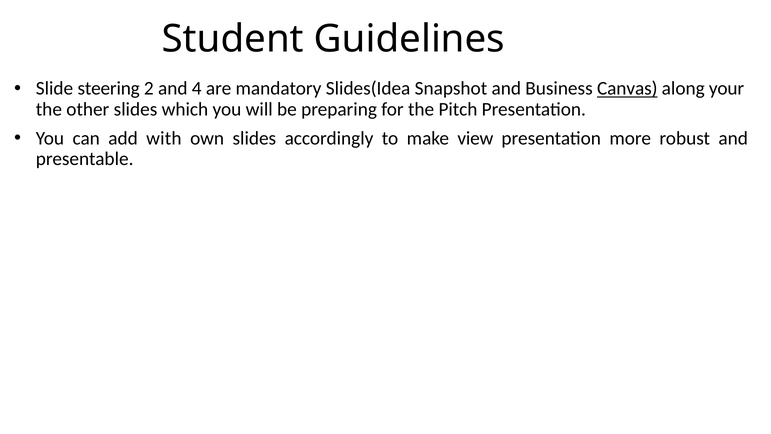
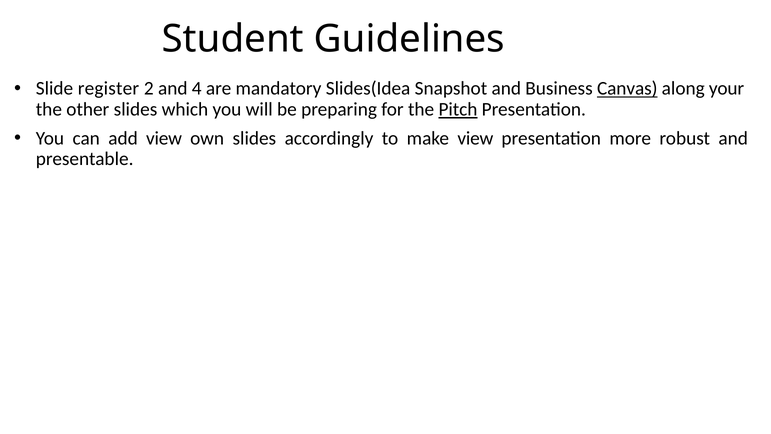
steering: steering -> register
Pitch underline: none -> present
add with: with -> view
